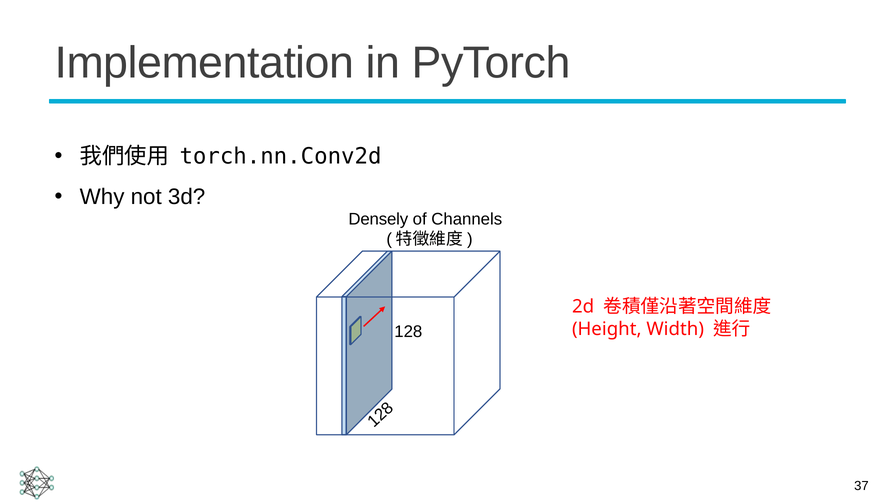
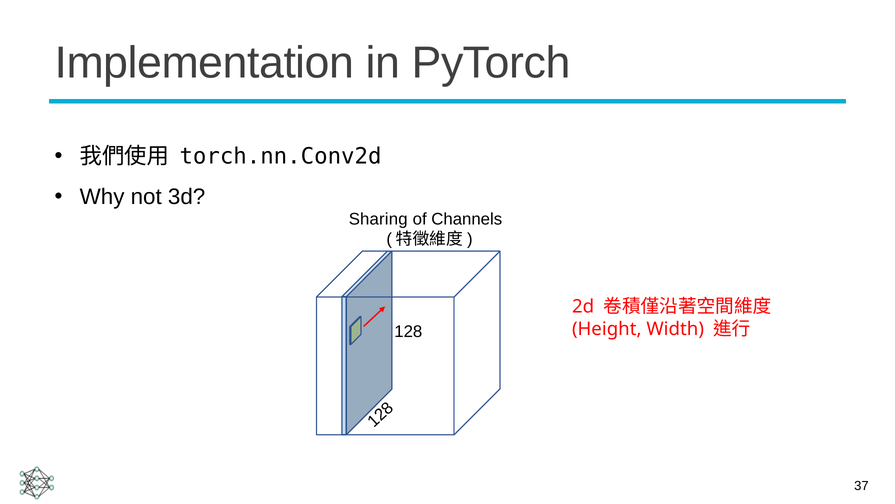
Densely: Densely -> Sharing
